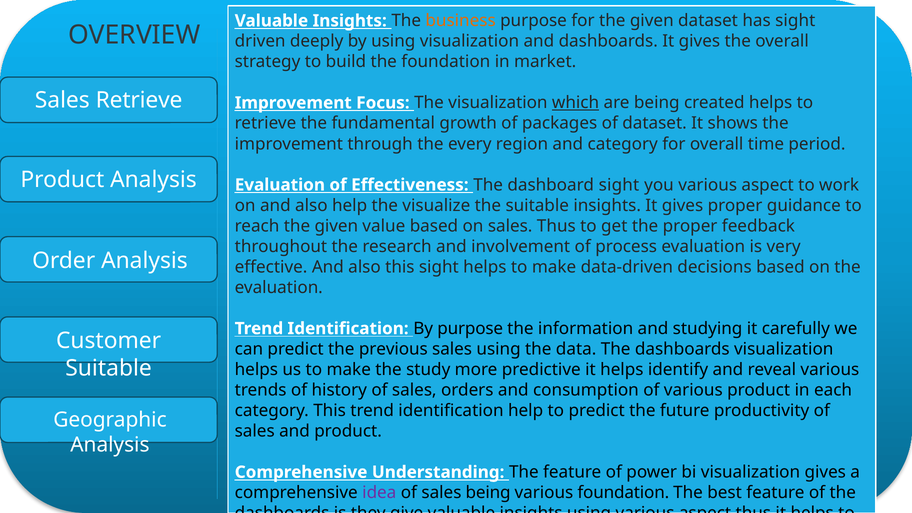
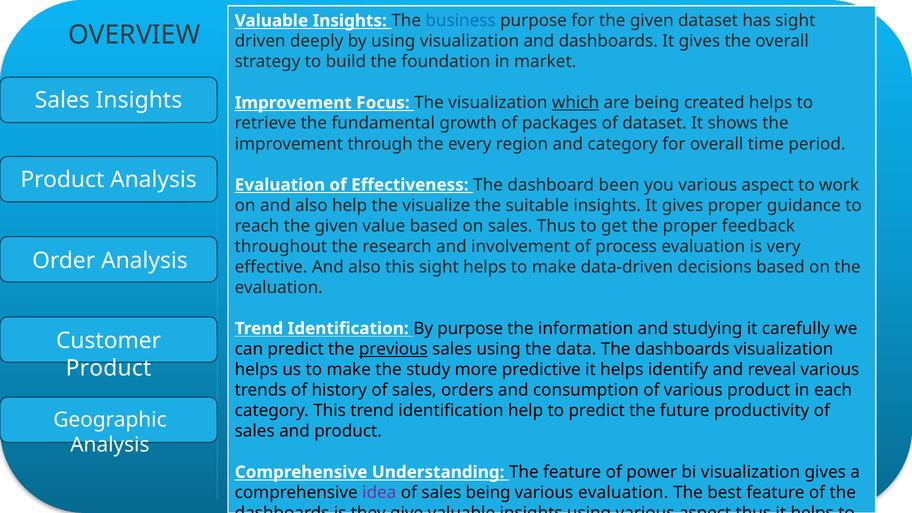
business colour: orange -> blue
Sales Retrieve: Retrieve -> Insights
dashboard sight: sight -> been
previous underline: none -> present
Suitable at (109, 368): Suitable -> Product
various foundation: foundation -> evaluation
